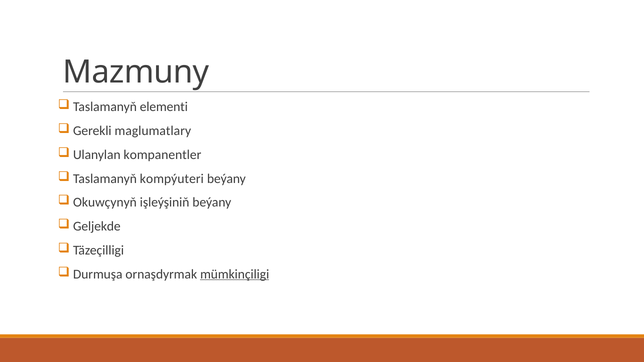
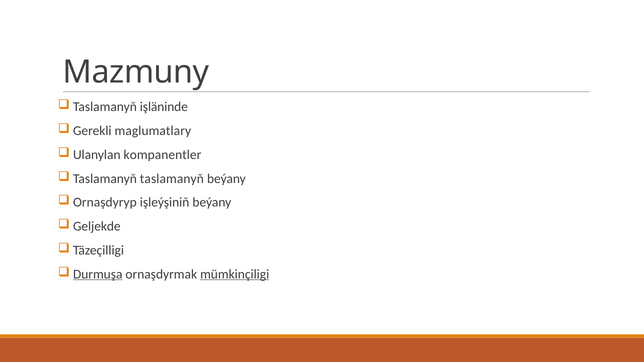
elementi: elementi -> işläninde
Taslamanyň kompýuteri: kompýuteri -> taslamanyň
Okuwçynyň: Okuwçynyň -> Ornaşdyryp
Durmuşa underline: none -> present
